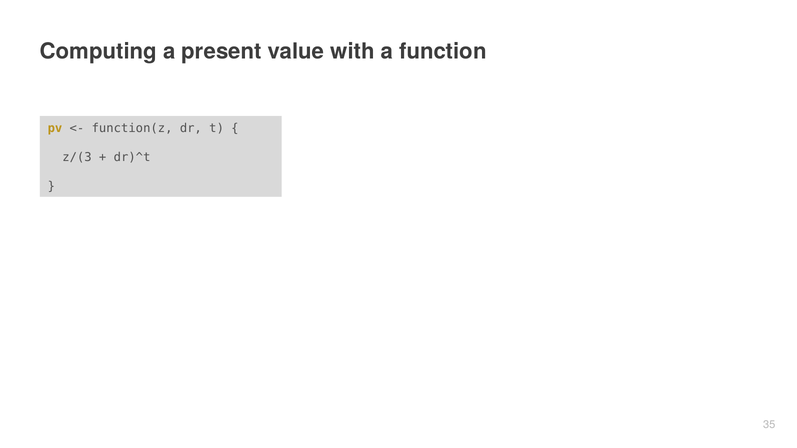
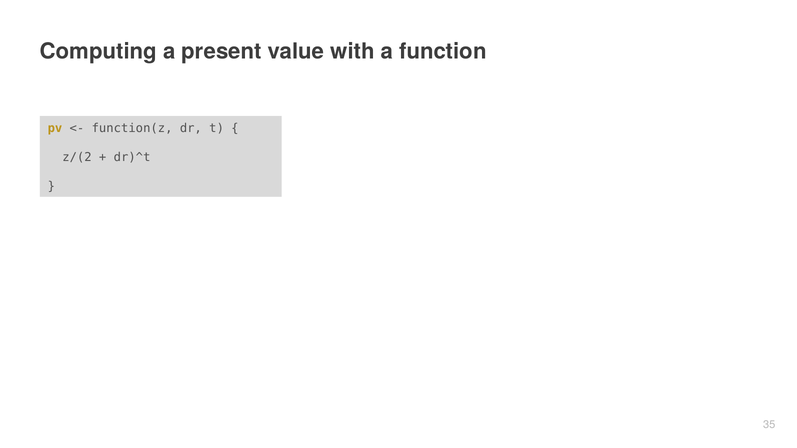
z/(3: z/(3 -> z/(2
